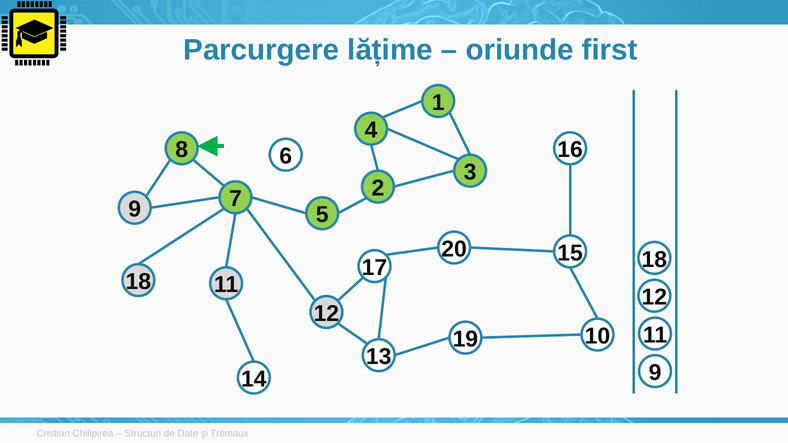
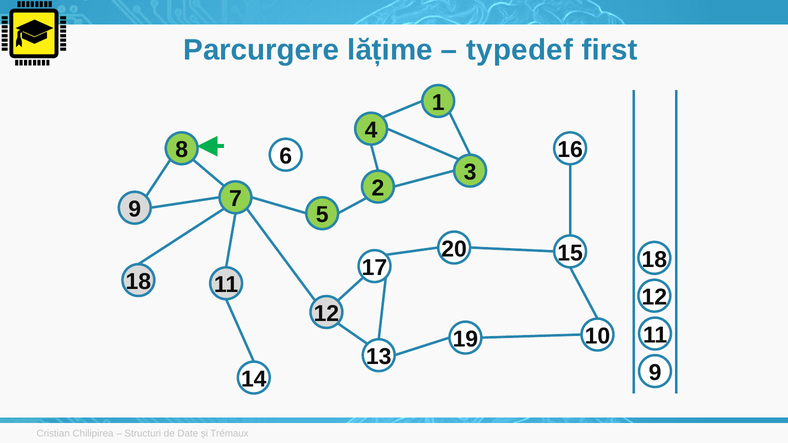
oriunde: oriunde -> typedef
